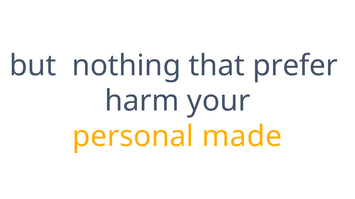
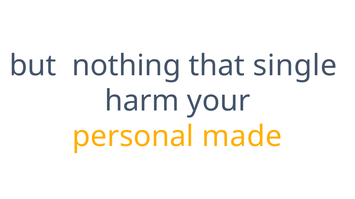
prefer: prefer -> single
